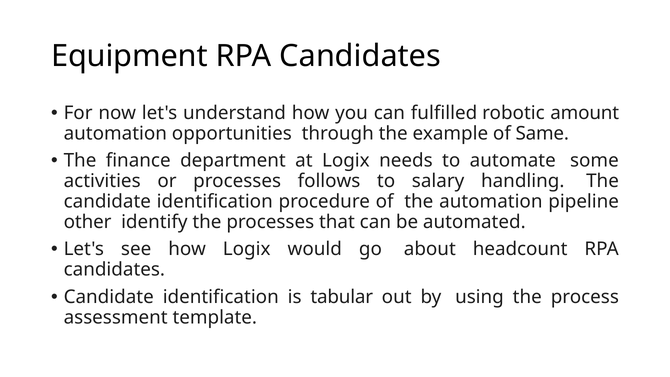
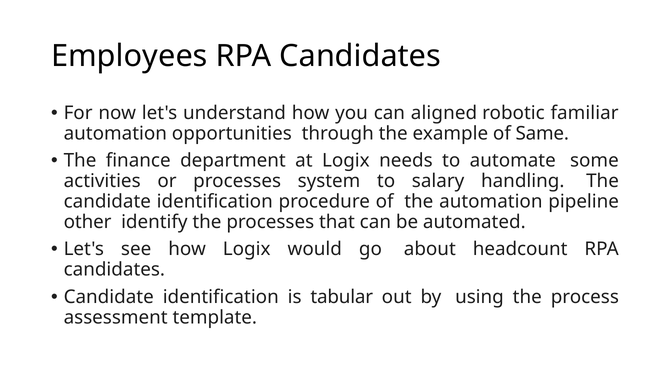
Equipment: Equipment -> Employees
fulfilled: fulfilled -> aligned
amount: amount -> familiar
follows: follows -> system
